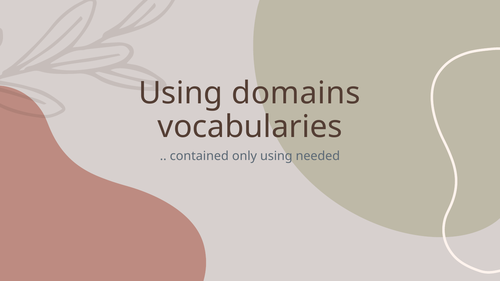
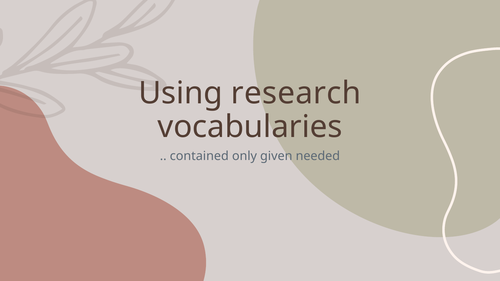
domains: domains -> research
only using: using -> given
